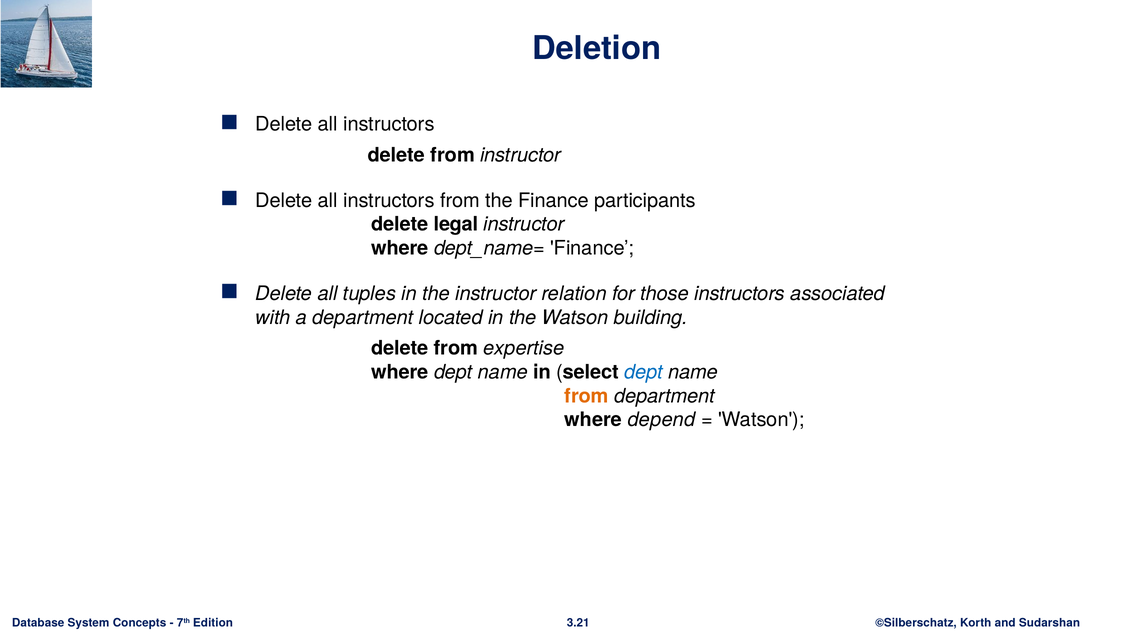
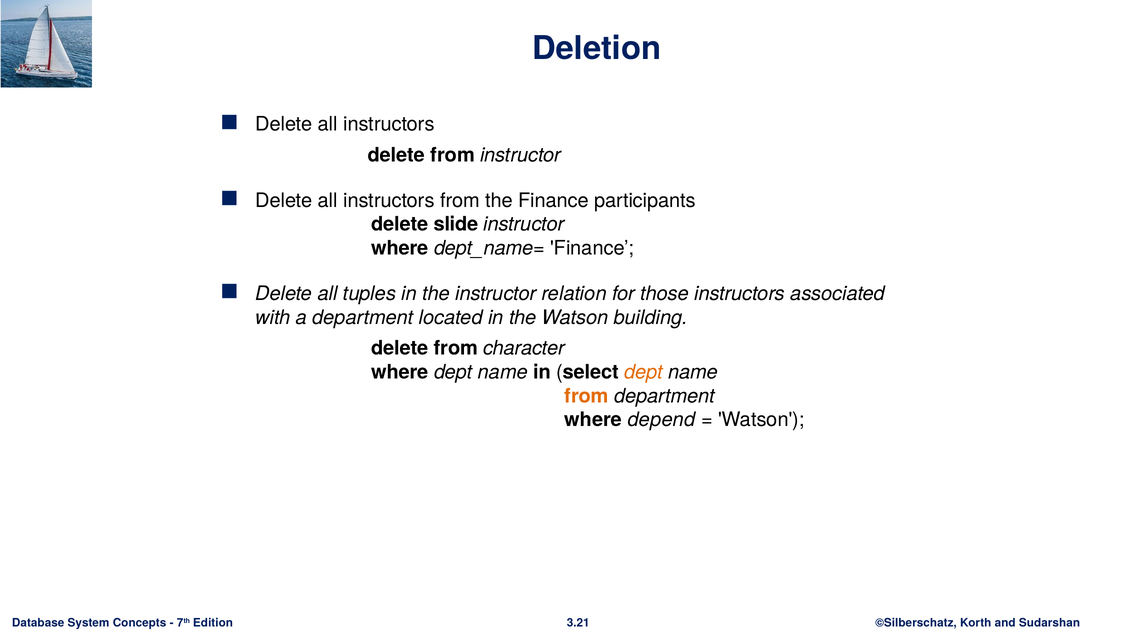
legal: legal -> slide
expertise: expertise -> character
dept at (644, 372) colour: blue -> orange
